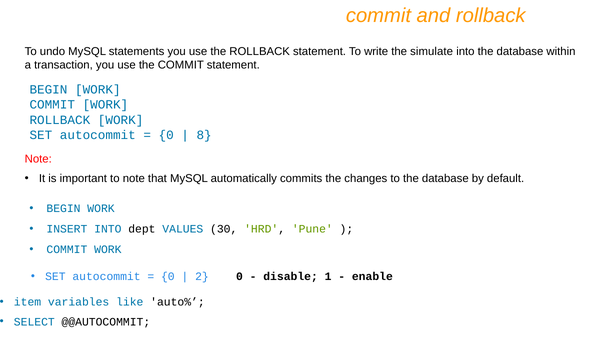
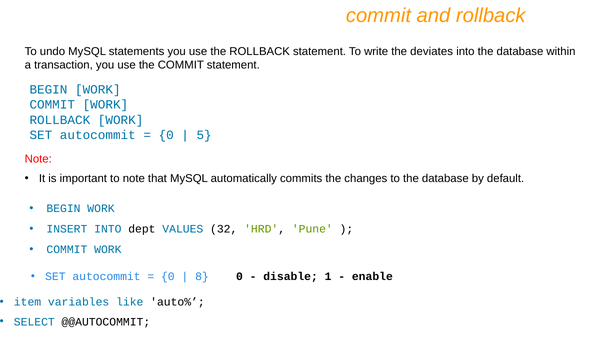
simulate: simulate -> deviates
8: 8 -> 5
30: 30 -> 32
2: 2 -> 8
